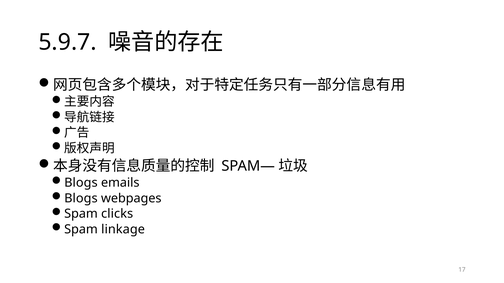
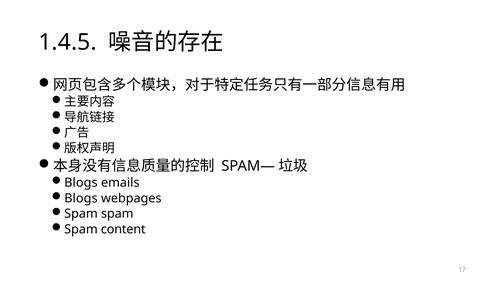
5.9.7: 5.9.7 -> 1.4.5
Spam clicks: clicks -> spam
linkage: linkage -> content
